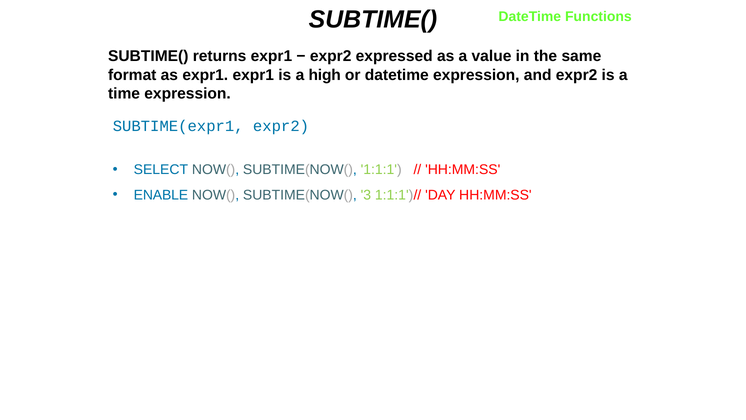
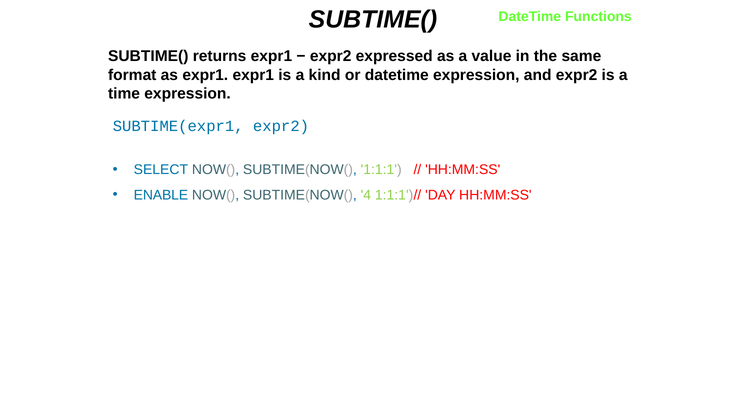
high: high -> kind
3: 3 -> 4
